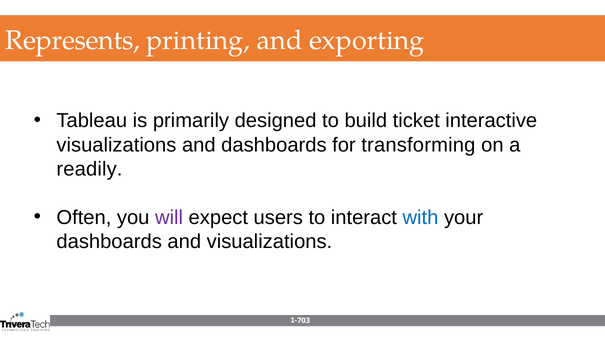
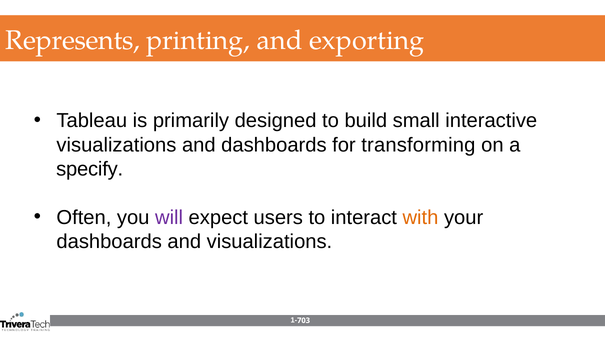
ticket: ticket -> small
readily: readily -> specify
with colour: blue -> orange
